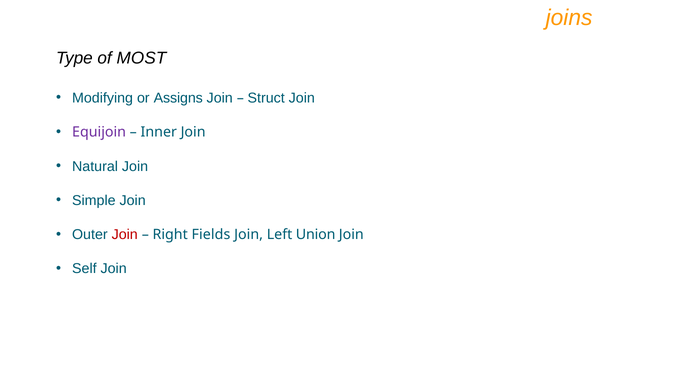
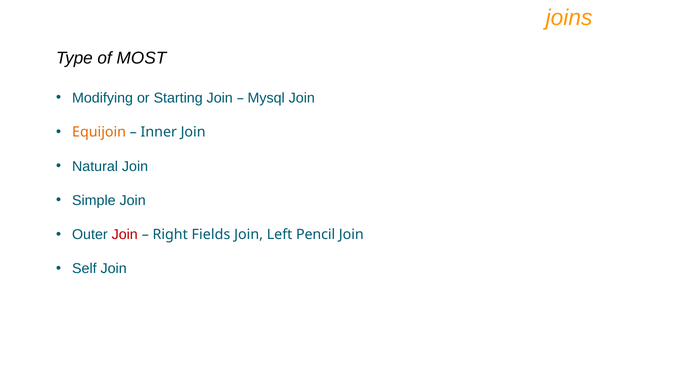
Assigns: Assigns -> Starting
Struct: Struct -> Mysql
Equijoin colour: purple -> orange
Union: Union -> Pencil
